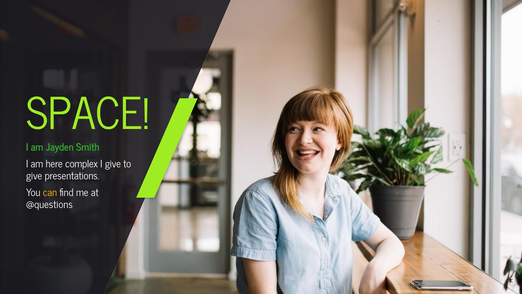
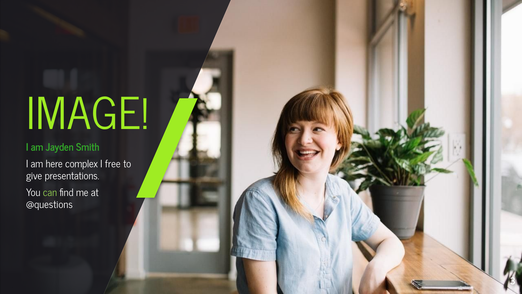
SPACE: SPACE -> IMAGE
I give: give -> free
can colour: yellow -> light green
